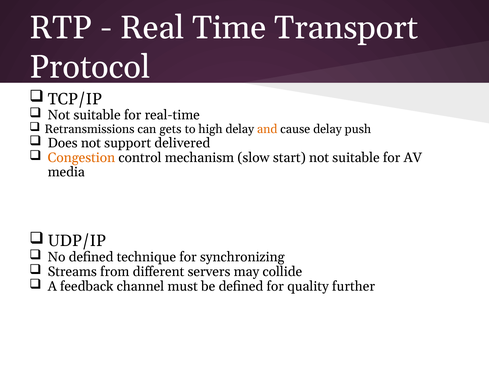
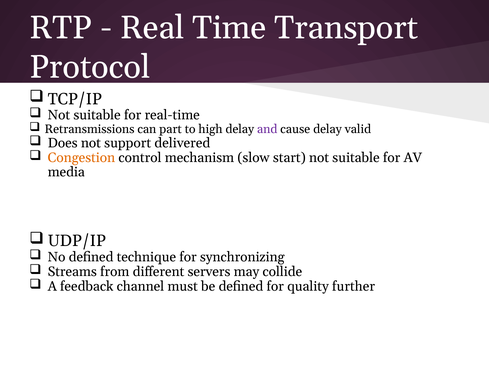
gets: gets -> part
and colour: orange -> purple
push: push -> valid
